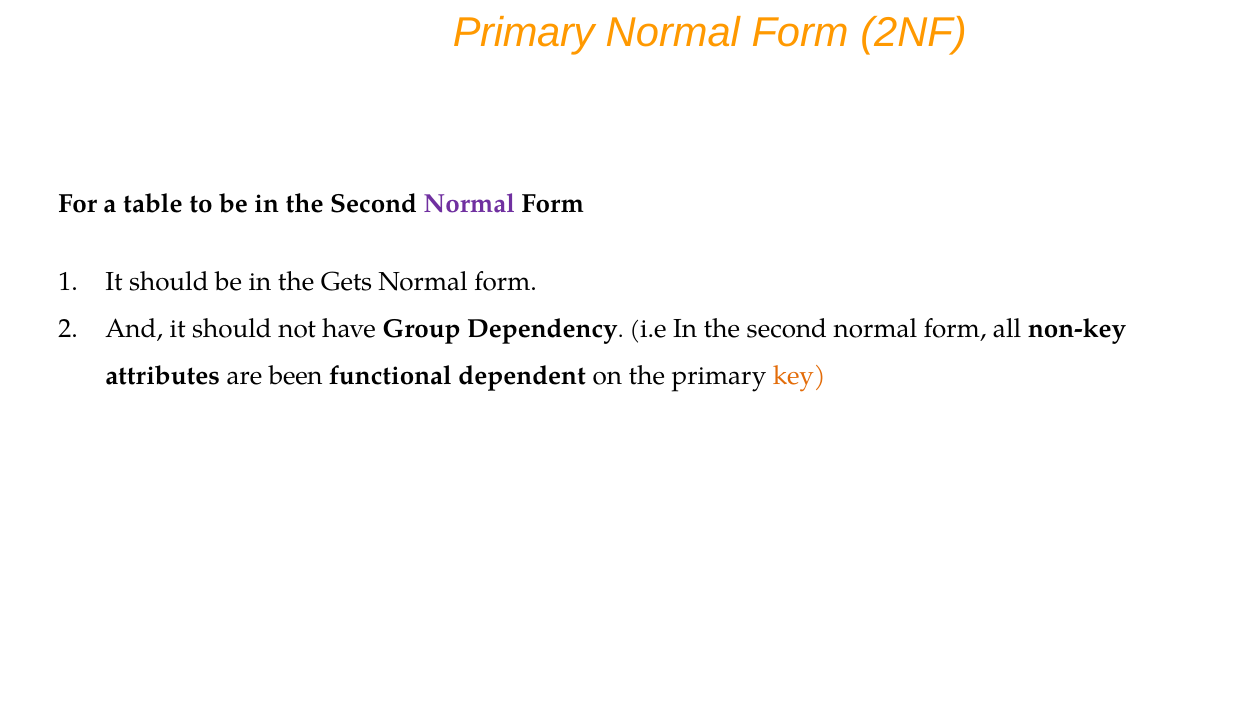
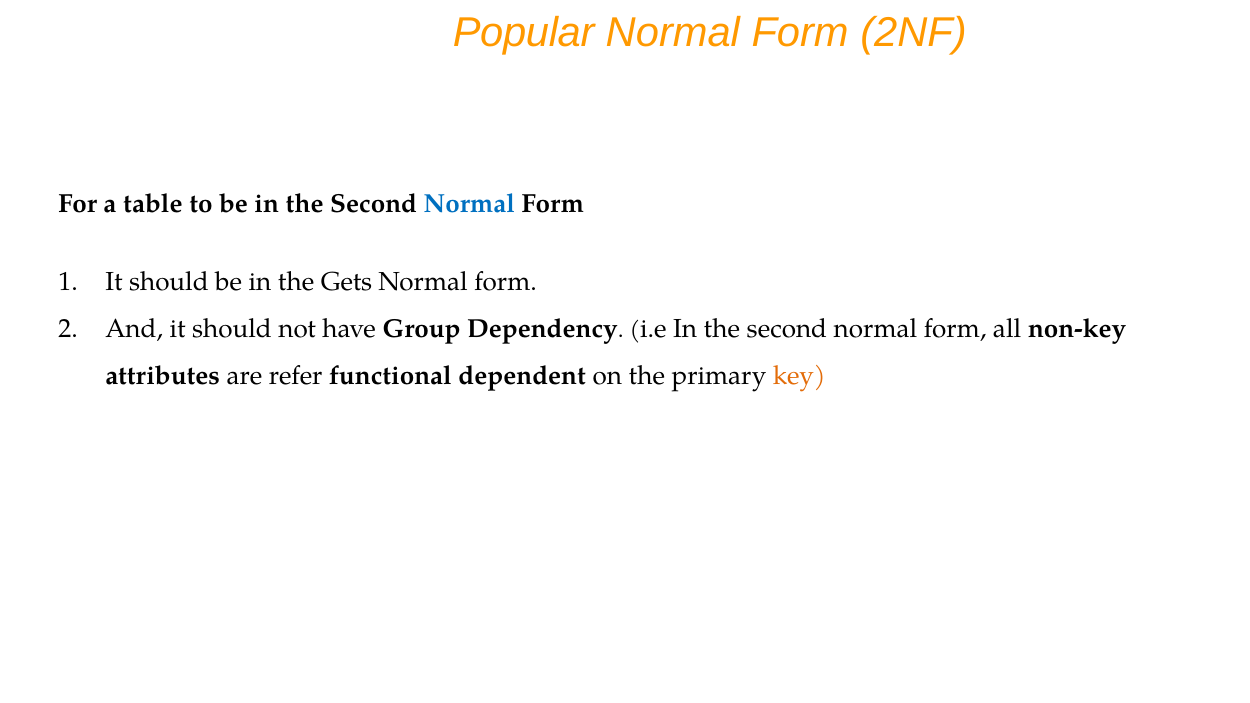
Primary at (524, 33): Primary -> Popular
Normal at (469, 204) colour: purple -> blue
been: been -> refer
